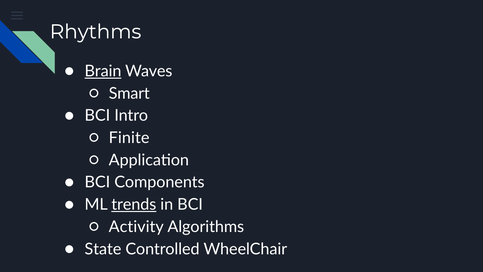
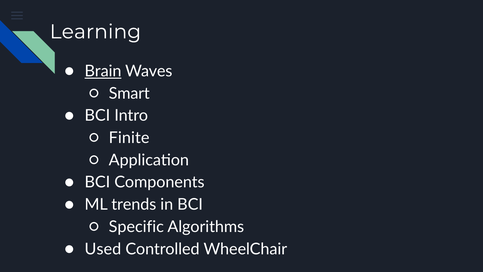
Rhythms: Rhythms -> Learning
trends underline: present -> none
Activity: Activity -> Specific
State: State -> Used
